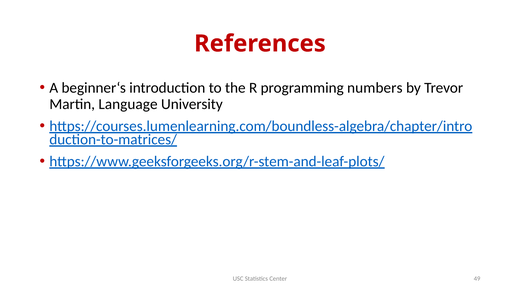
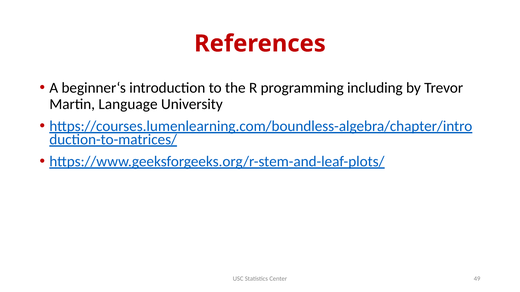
numbers: numbers -> including
